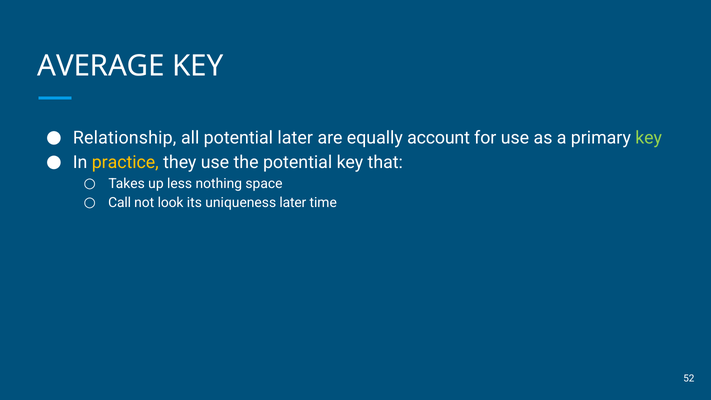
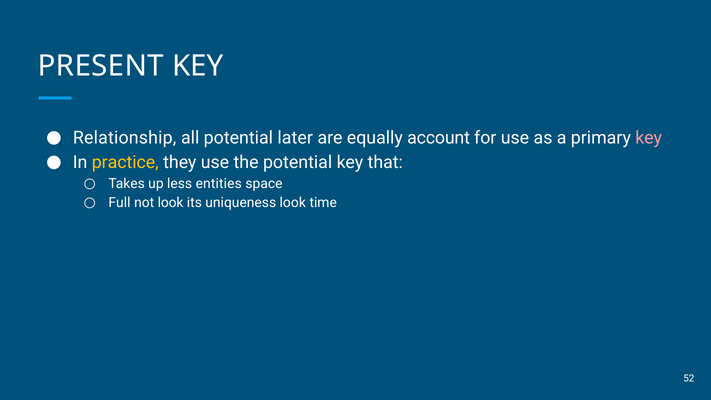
AVERAGE: AVERAGE -> PRESENT
key at (649, 138) colour: light green -> pink
nothing: nothing -> entities
Call: Call -> Full
uniqueness later: later -> look
